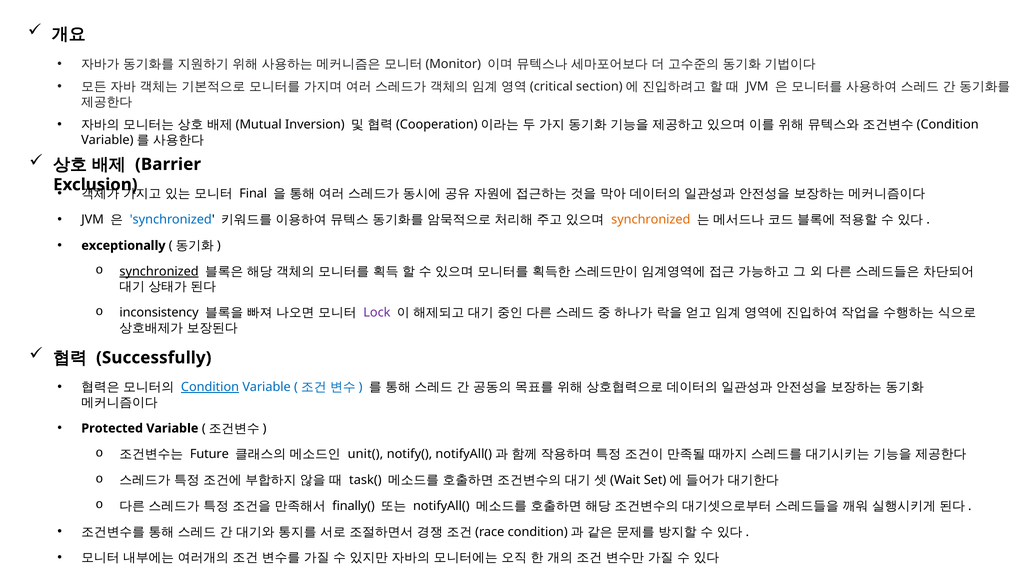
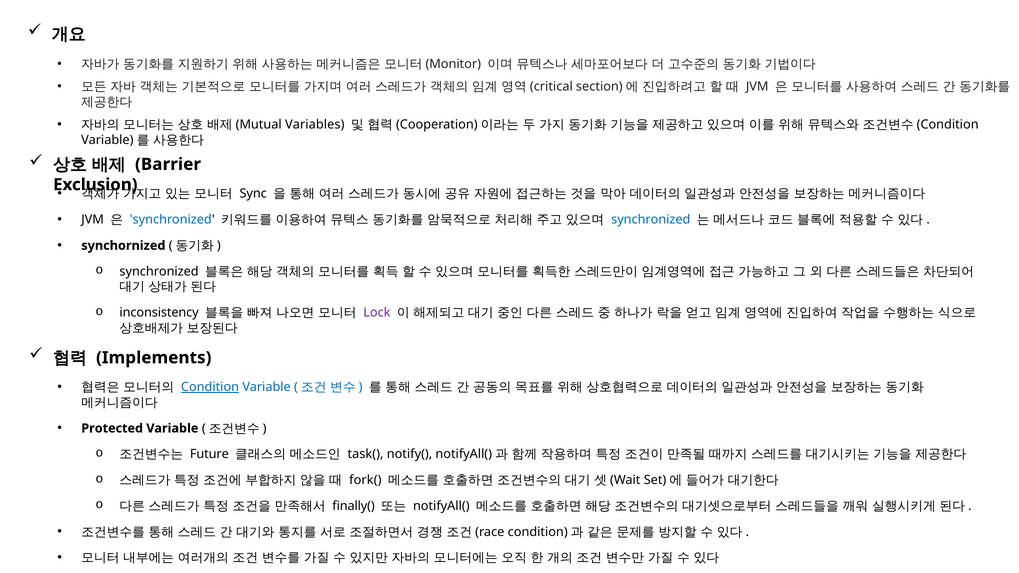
Inversion: Inversion -> Variables
Final: Final -> Sync
synchronized at (651, 220) colour: orange -> blue
exceptionally: exceptionally -> synchornized
synchronized at (159, 272) underline: present -> none
Successfully: Successfully -> Implements
unit(: unit( -> task(
task(: task( -> fork(
